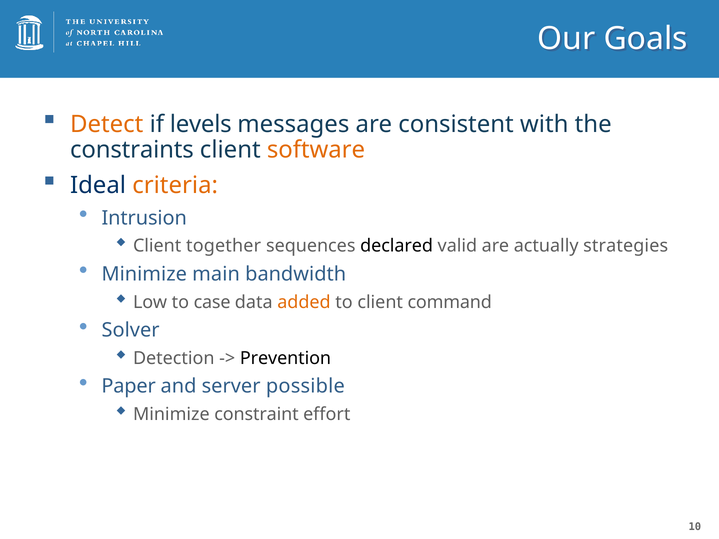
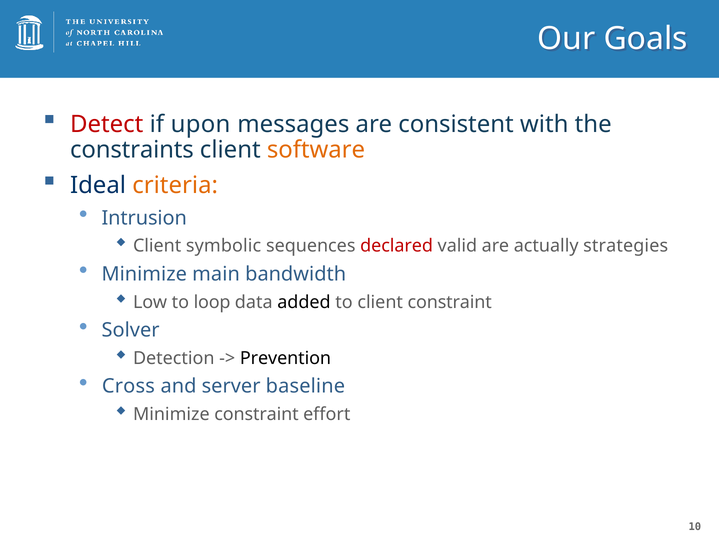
Detect colour: orange -> red
levels: levels -> upon
together: together -> symbolic
declared colour: black -> red
case: case -> loop
added colour: orange -> black
client command: command -> constraint
Paper: Paper -> Cross
possible: possible -> baseline
